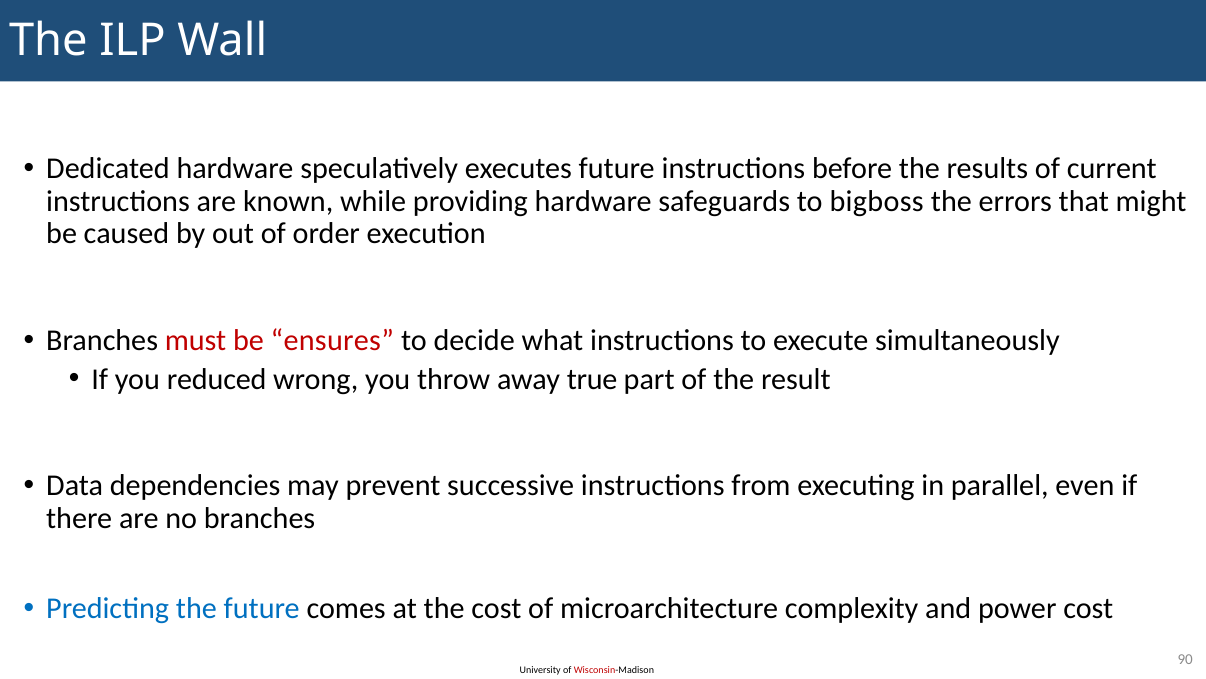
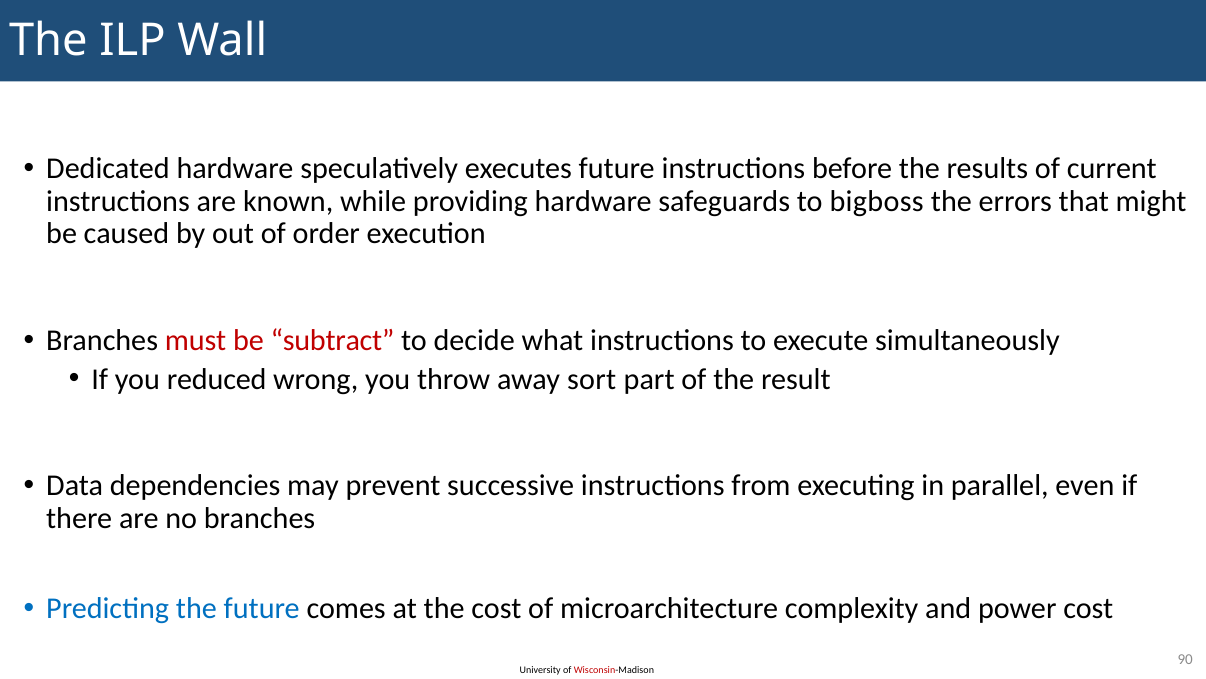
ensures: ensures -> subtract
true: true -> sort
